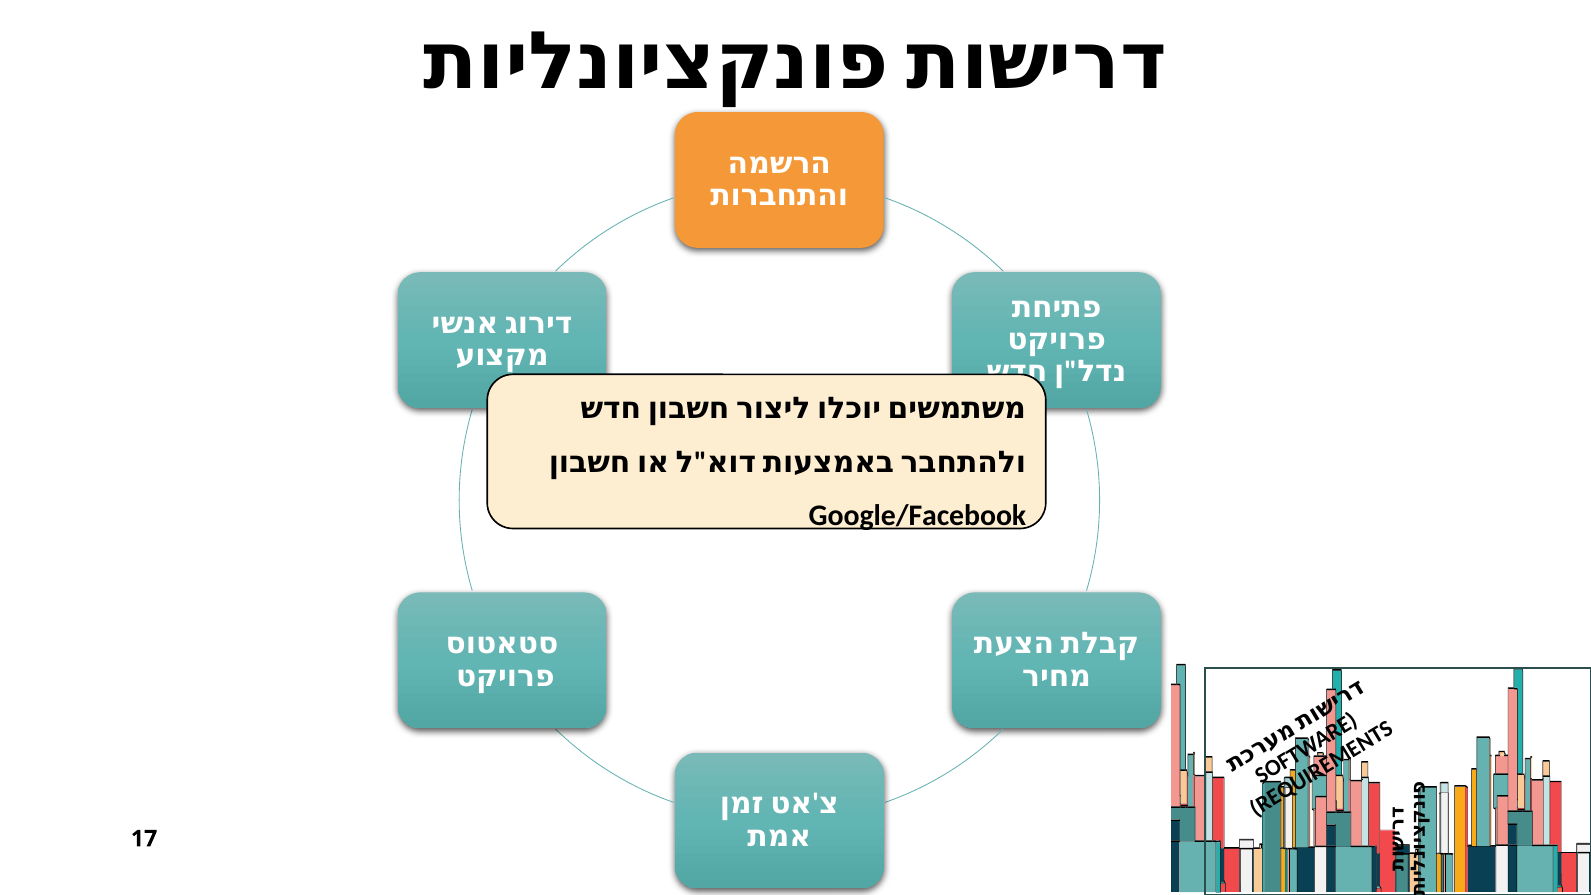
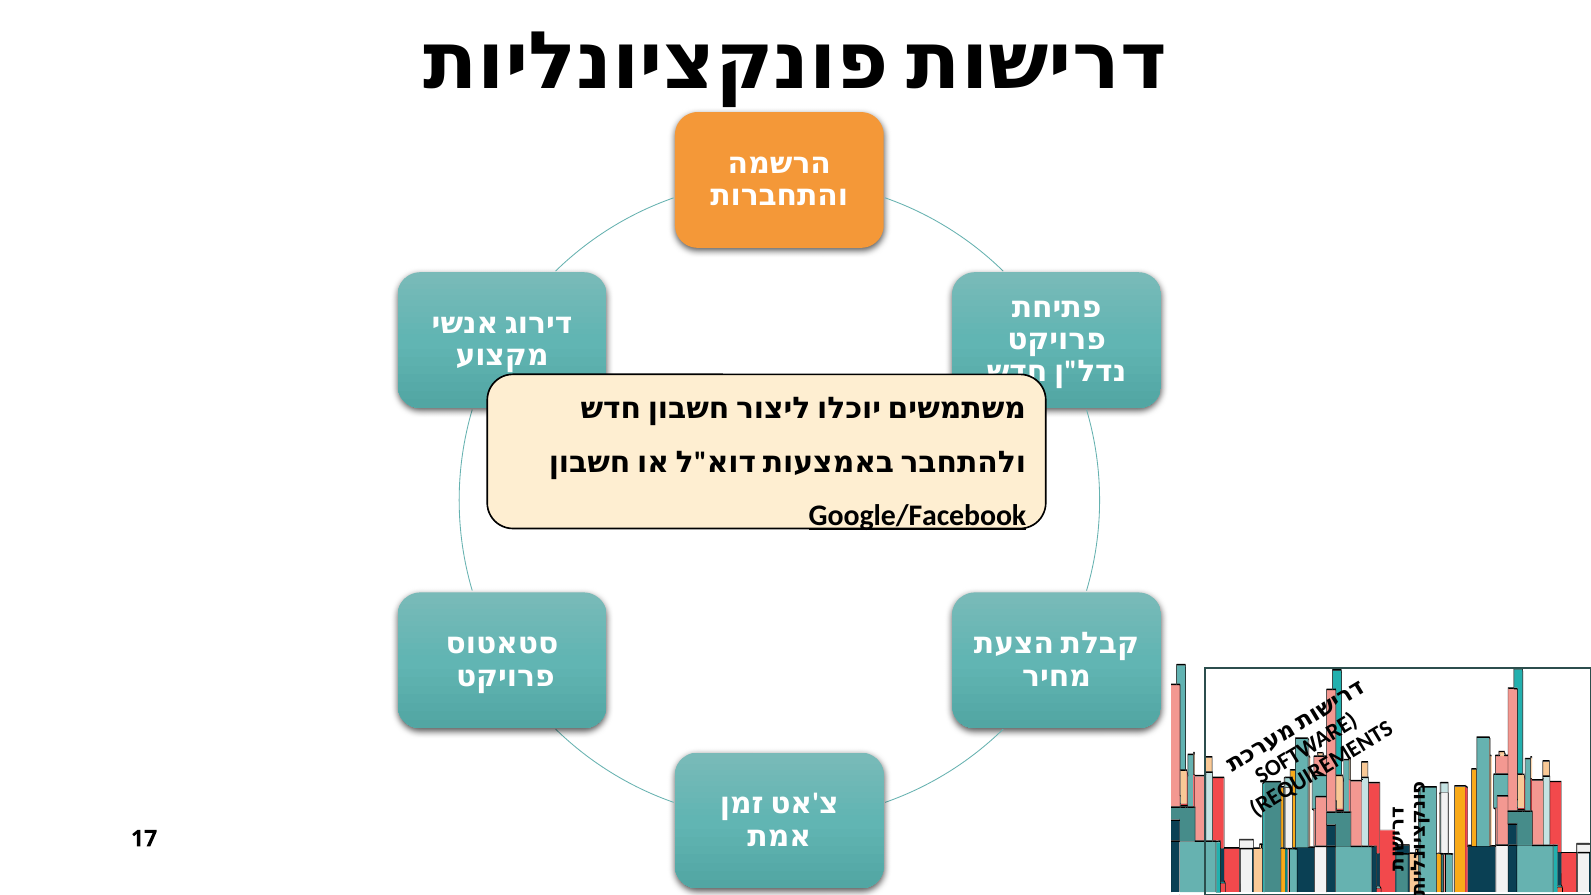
Google/Facebook underline: none -> present
